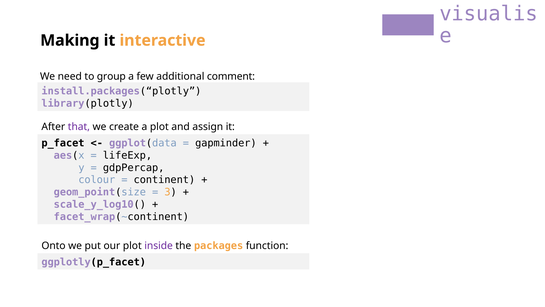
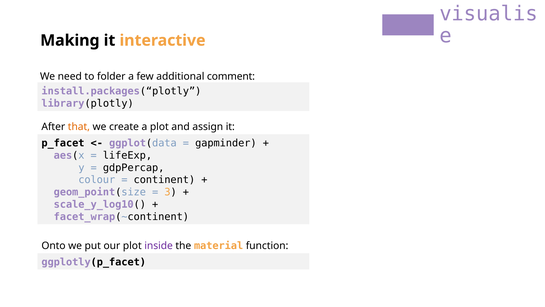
group: group -> folder
that colour: purple -> orange
packages: packages -> material
